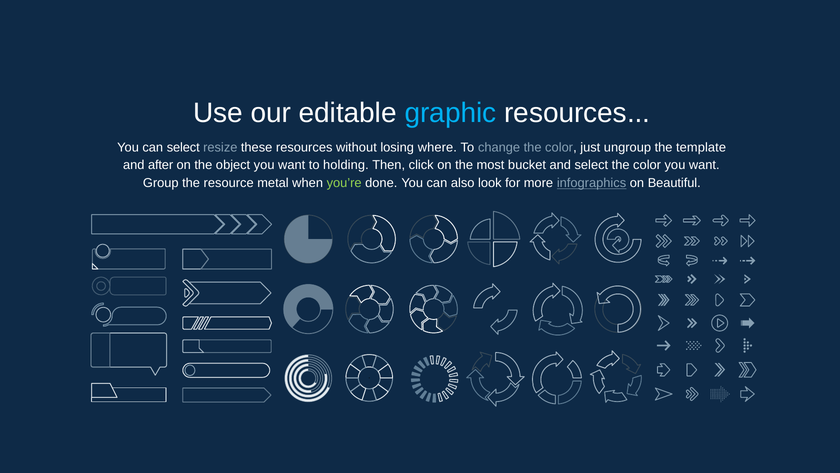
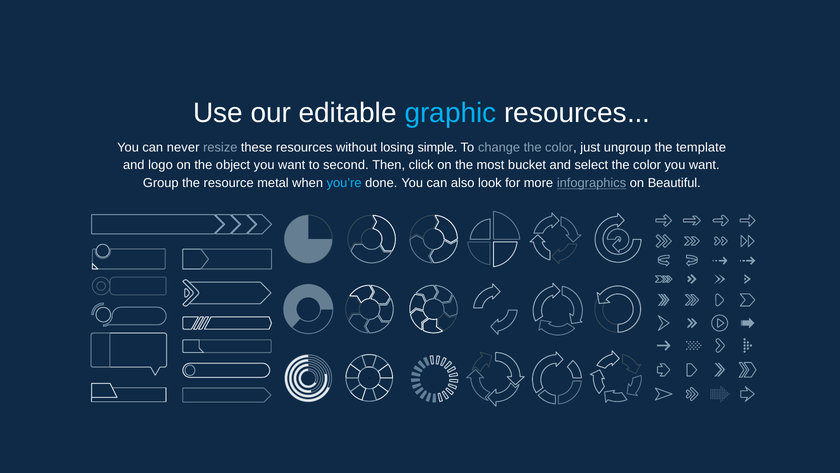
can select: select -> never
where: where -> simple
after: after -> logo
holding: holding -> second
you’re colour: light green -> light blue
